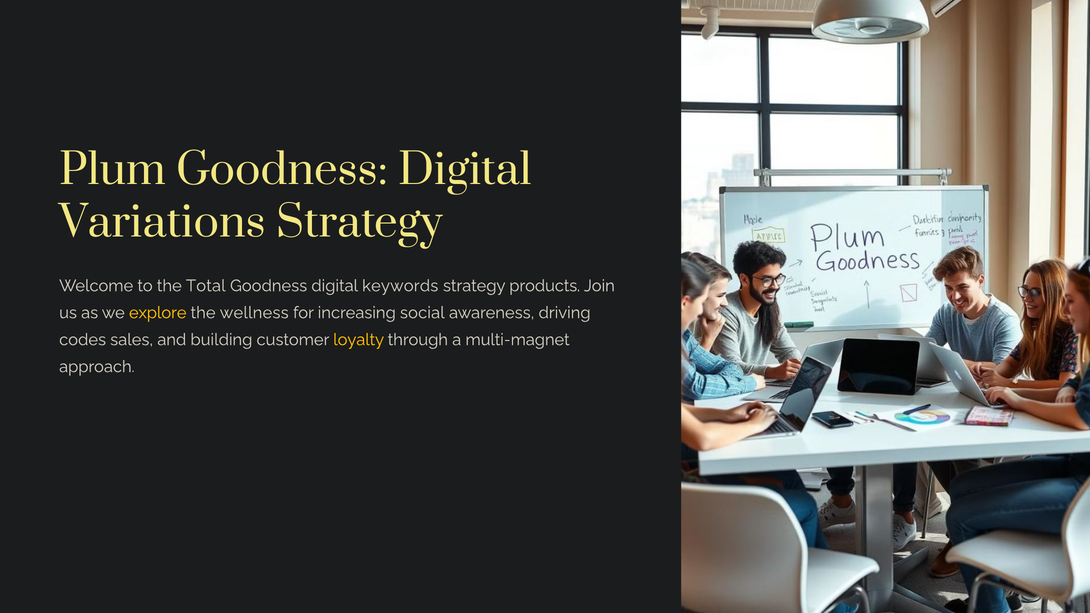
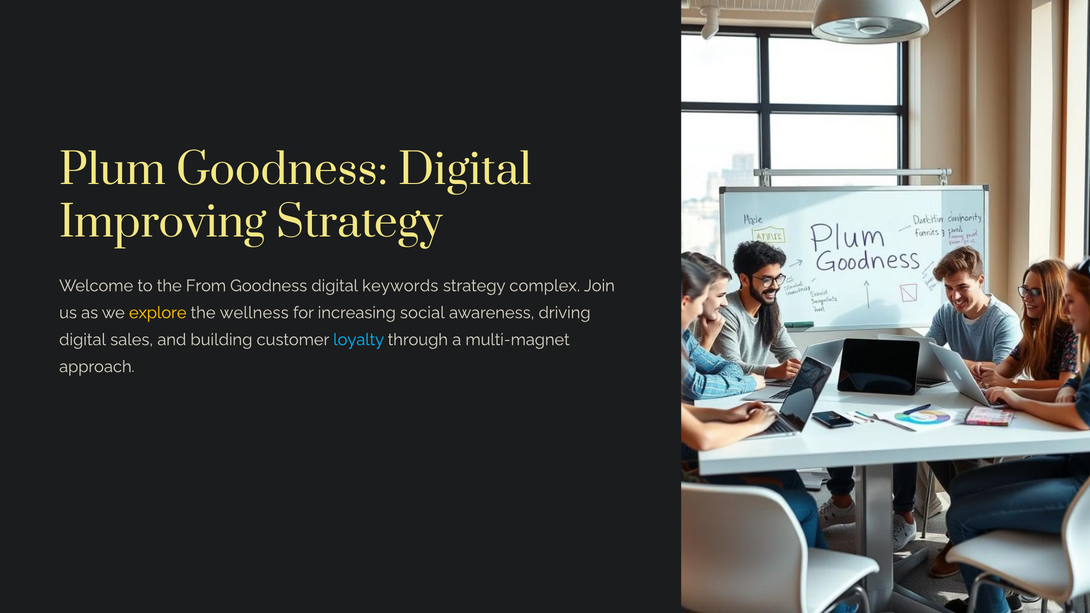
Variations: Variations -> Improving
Total: Total -> From
products: products -> complex
codes at (83, 340): codes -> digital
loyalty colour: yellow -> light blue
